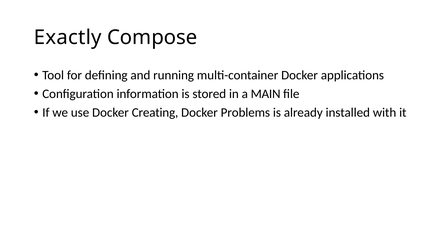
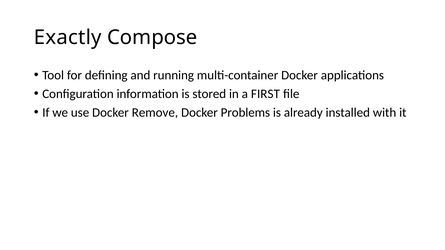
MAIN: MAIN -> FIRST
Creating: Creating -> Remove
